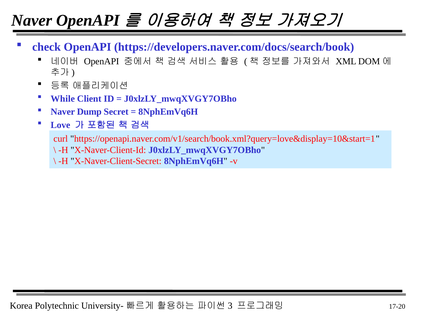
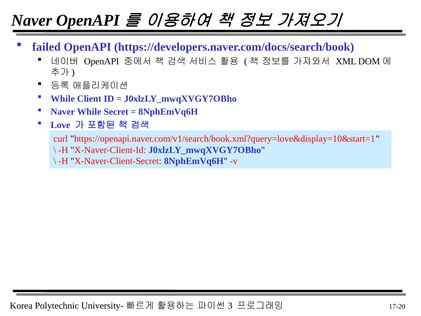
check: check -> failed
Naver Dump: Dump -> While
